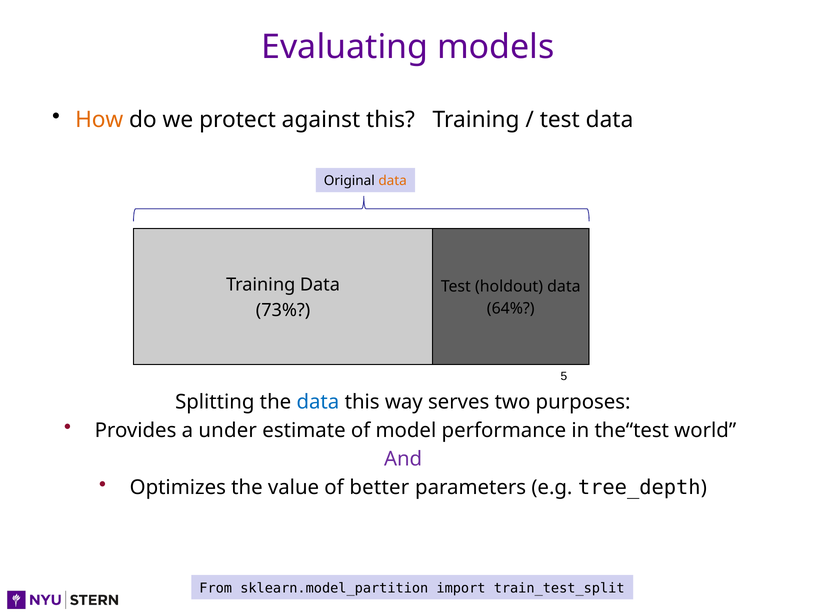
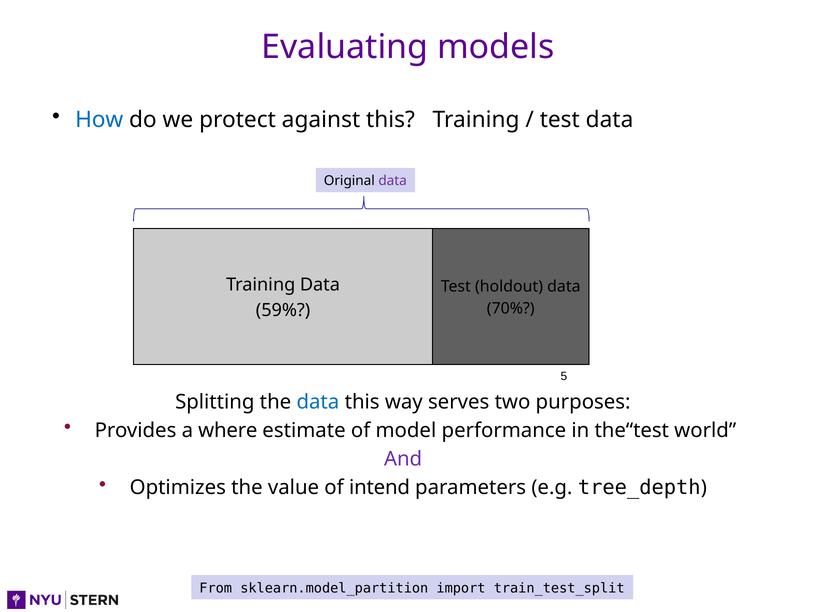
How colour: orange -> blue
data at (393, 181) colour: orange -> purple
64%: 64% -> 70%
73%: 73% -> 59%
under: under -> where
better: better -> intend
